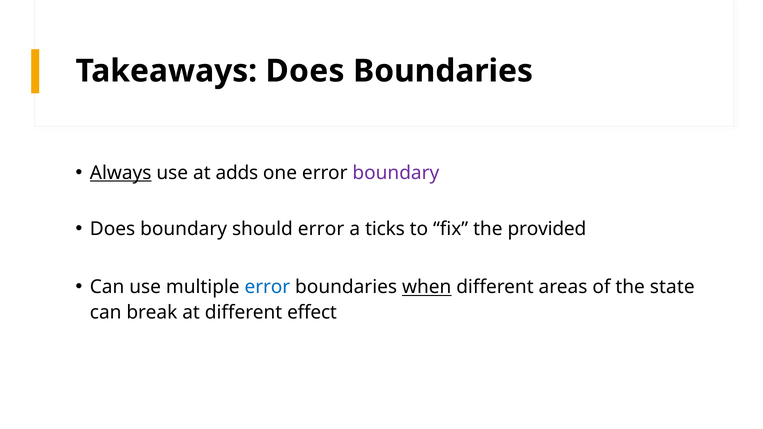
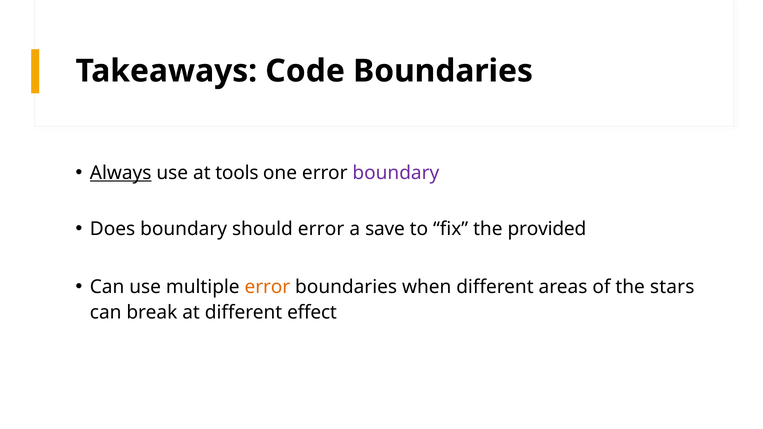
Takeaways Does: Does -> Code
adds: adds -> tools
ticks: ticks -> save
error at (267, 287) colour: blue -> orange
when underline: present -> none
state: state -> stars
